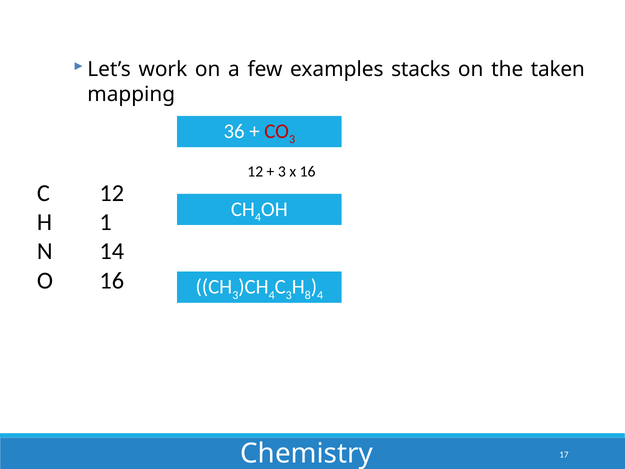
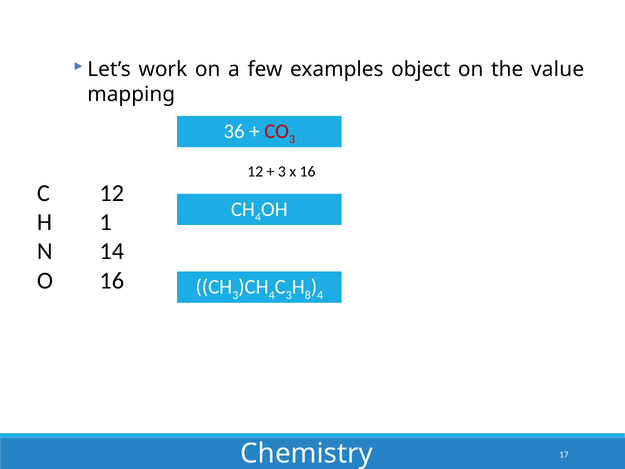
stacks: stacks -> object
taken: taken -> value
